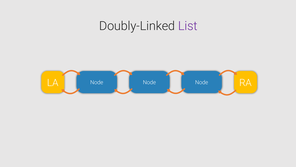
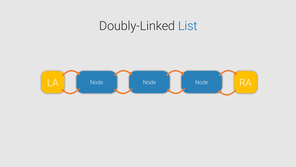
List colour: purple -> blue
